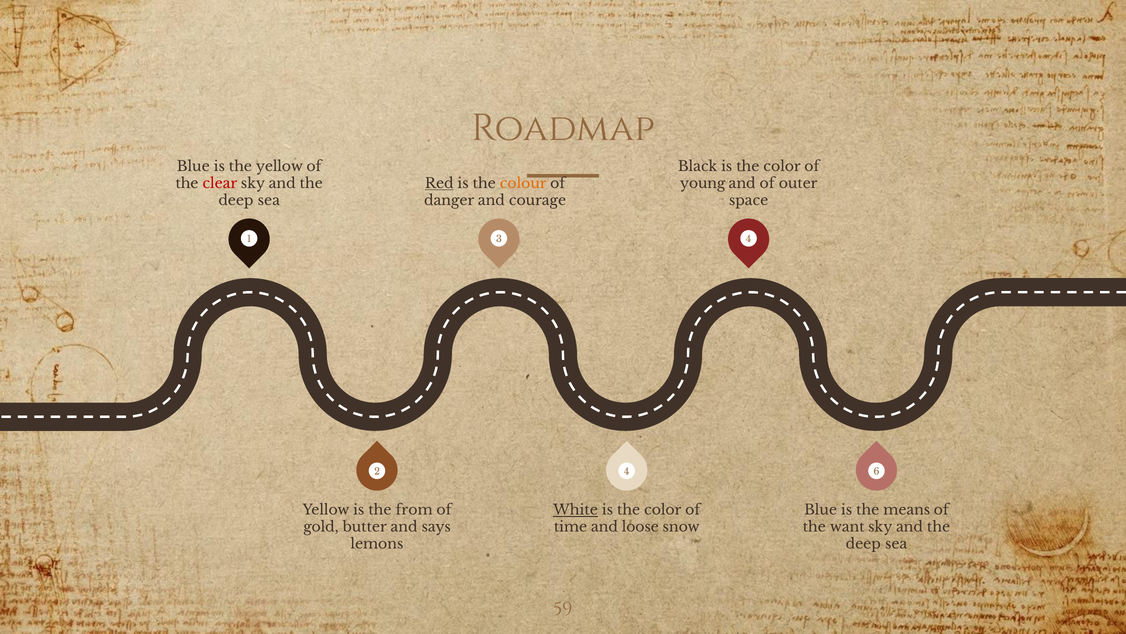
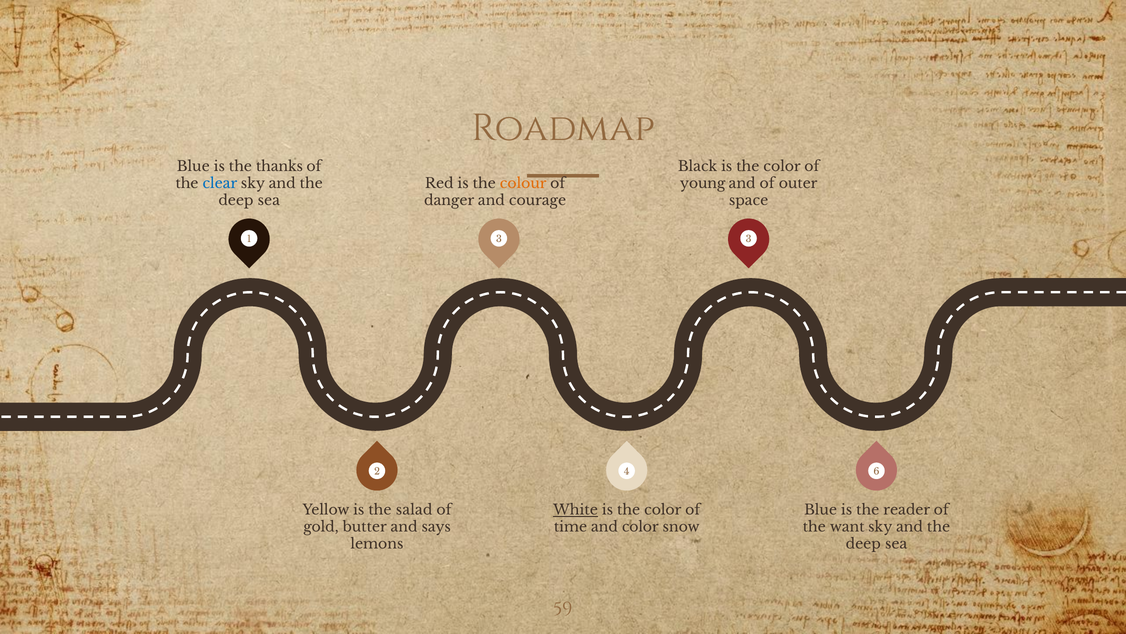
the yellow: yellow -> thanks
clear colour: red -> blue
Red underline: present -> none
3 4: 4 -> 3
from: from -> salad
means: means -> reader
and loose: loose -> color
